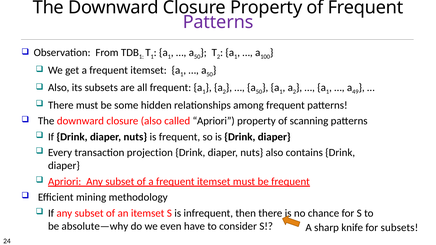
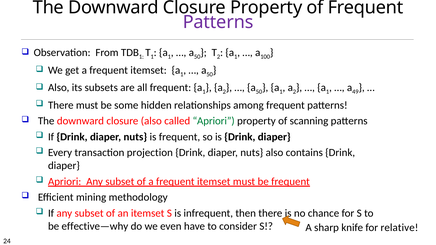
Apriori at (214, 121) colour: black -> green
absolute—why: absolute—why -> effective—why
for subsets: subsets -> relative
